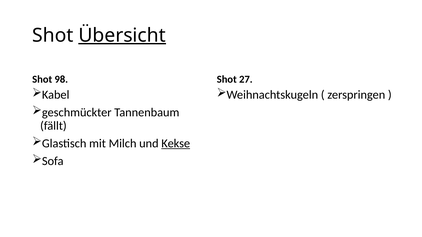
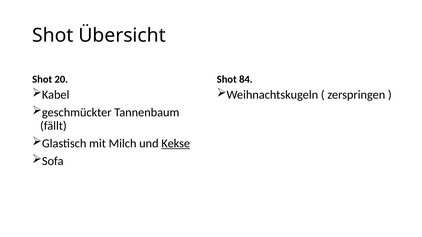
Übersicht underline: present -> none
98: 98 -> 20
27: 27 -> 84
